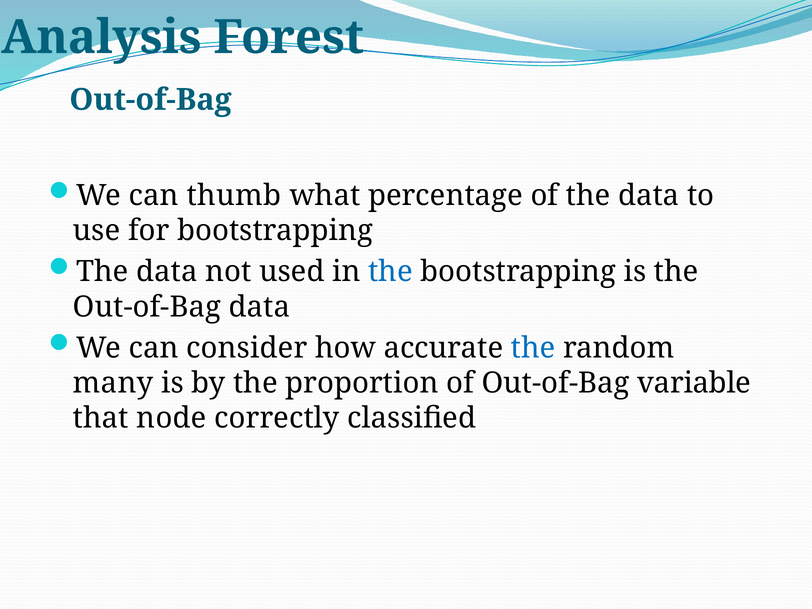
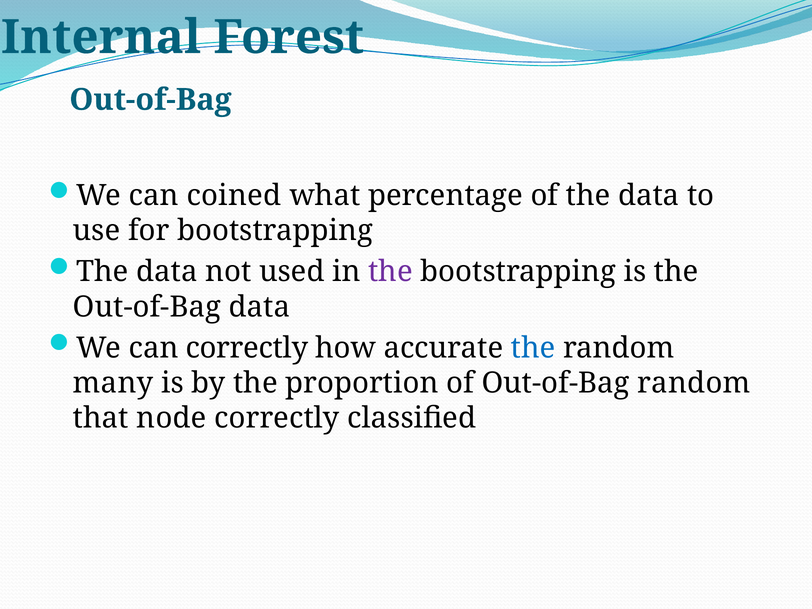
Analysis: Analysis -> Internal
thumb: thumb -> coined
the at (390, 272) colour: blue -> purple
can consider: consider -> correctly
Out-of-Bag variable: variable -> random
